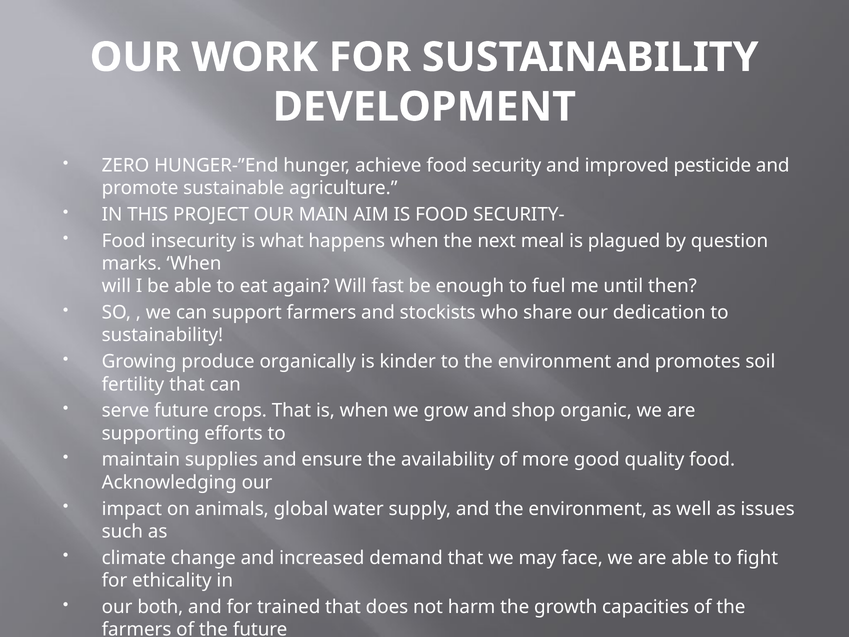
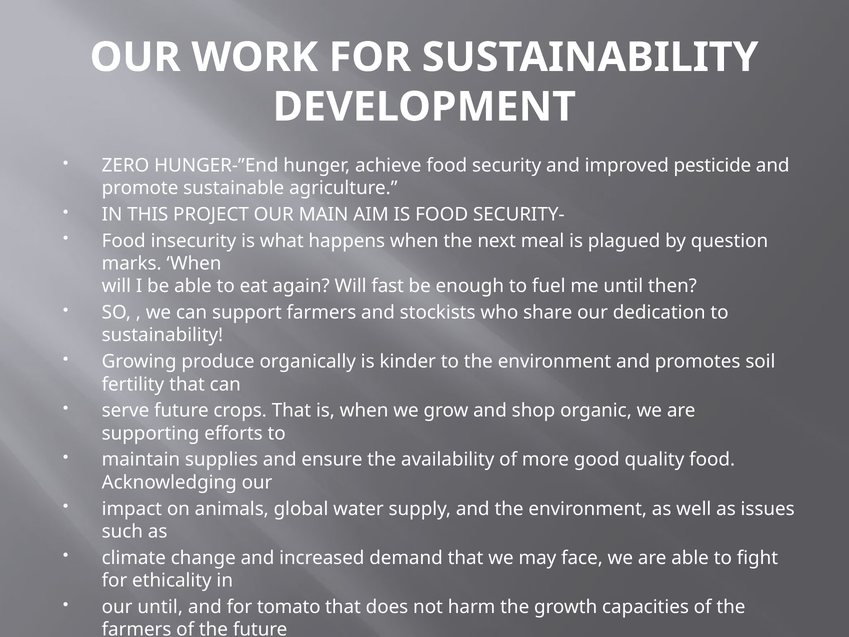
our both: both -> until
trained: trained -> tomato
